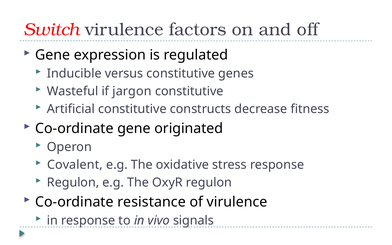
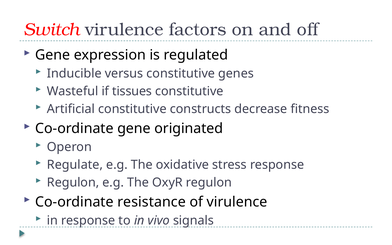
jargon: jargon -> tissues
Covalent: Covalent -> Regulate
